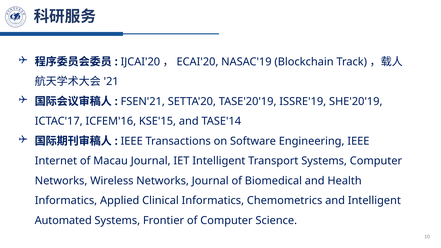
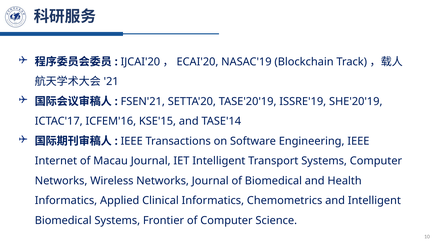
Automated at (63, 221): Automated -> Biomedical
